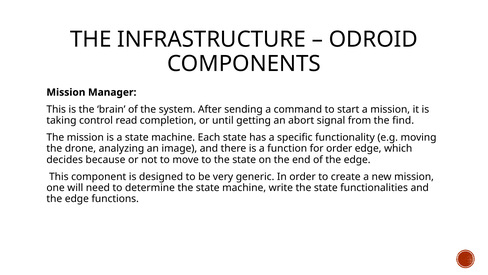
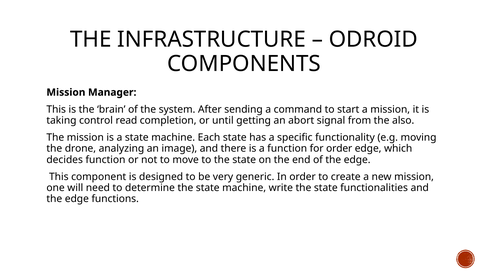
find: find -> also
decides because: because -> function
